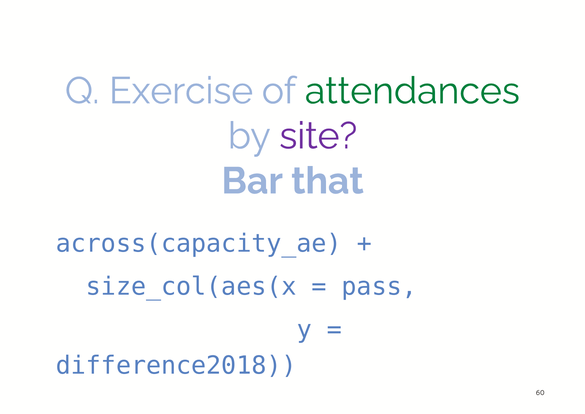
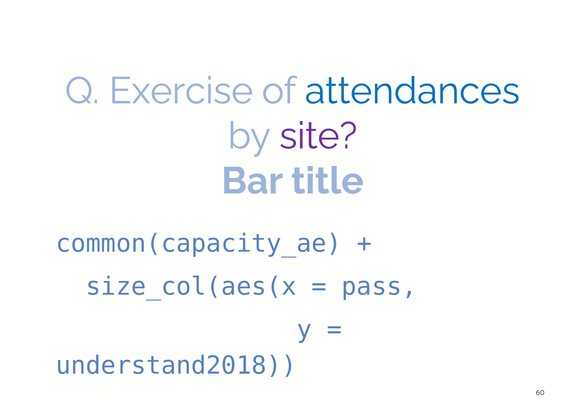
attendances colour: green -> blue
that: that -> title
across(capacity_ae: across(capacity_ae -> common(capacity_ae
difference2018: difference2018 -> understand2018
